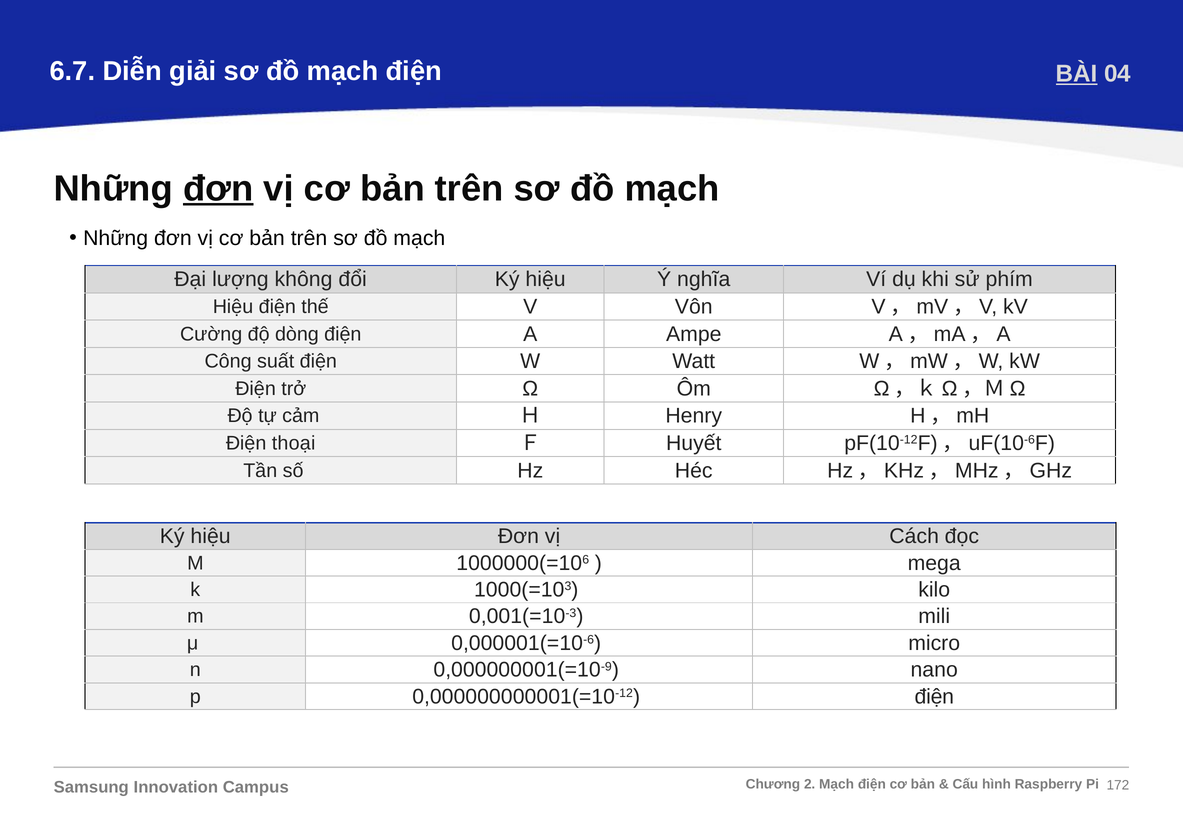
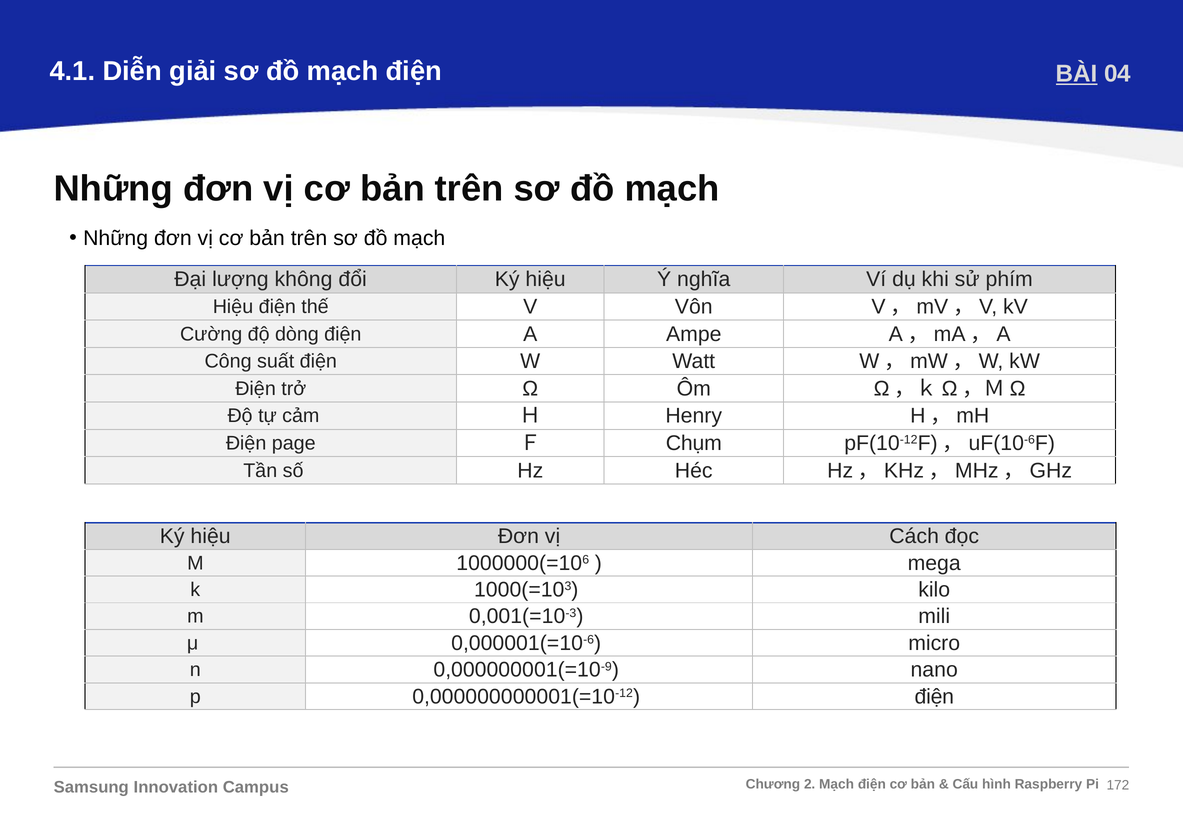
6.7: 6.7 -> 4.1
đơn at (218, 189) underline: present -> none
thoại: thoại -> page
Huyết: Huyết -> Chụm
